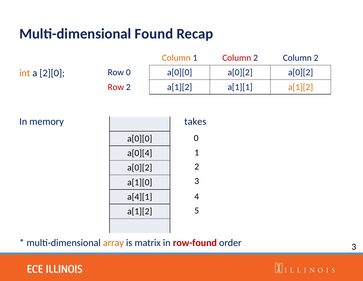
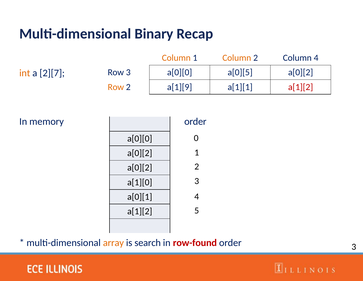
Found: Found -> Binary
Column at (237, 58) colour: red -> orange
2 Column 2: 2 -> 4
Row 0: 0 -> 3
a[0][0 a[0][2: a[0][2 -> a[0][5
2][0: 2][0 -> 2][7
Row at (116, 87) colour: red -> orange
2 a[1][2: a[1][2 -> a[1][9
a[1][2 at (301, 87) colour: orange -> red
memory takes: takes -> order
a[0][4 at (140, 153): a[0][4 -> a[0][2
a[4][1: a[4][1 -> a[0][1
matrix: matrix -> search
